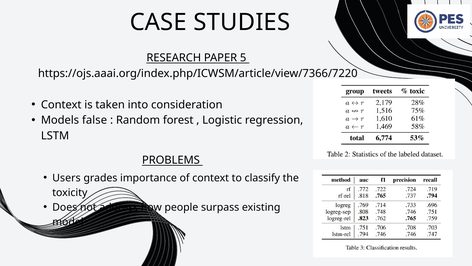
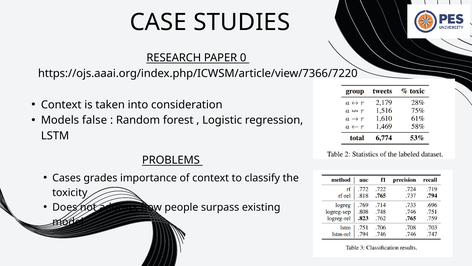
5: 5 -> 0
Users: Users -> Cases
